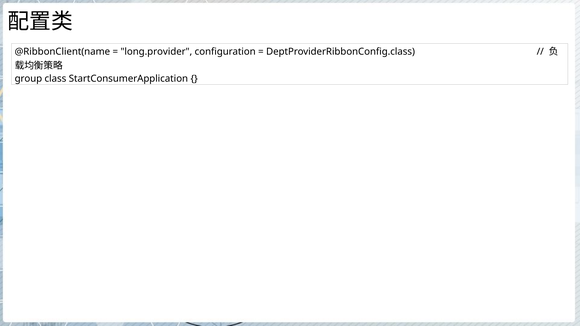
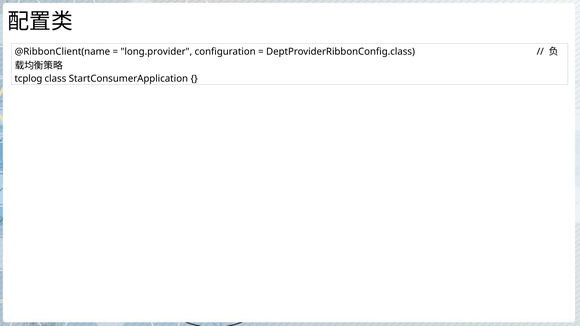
group: group -> tcplog
